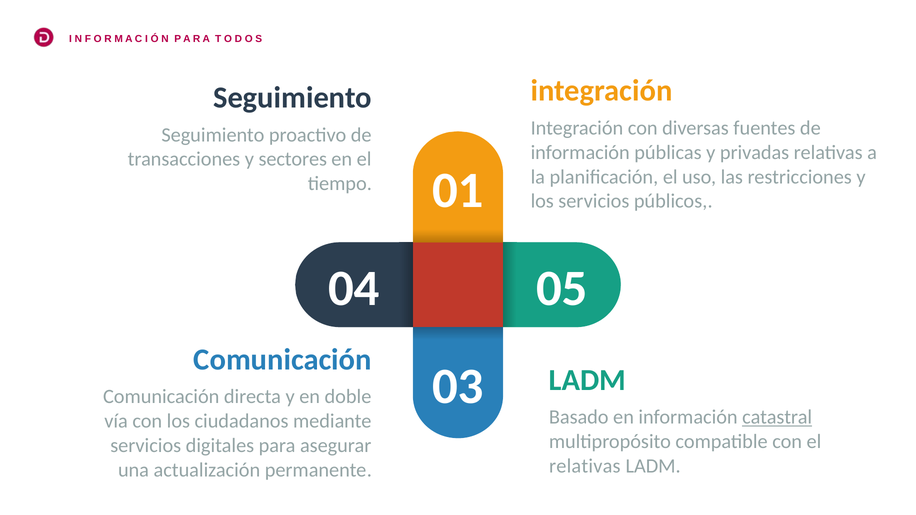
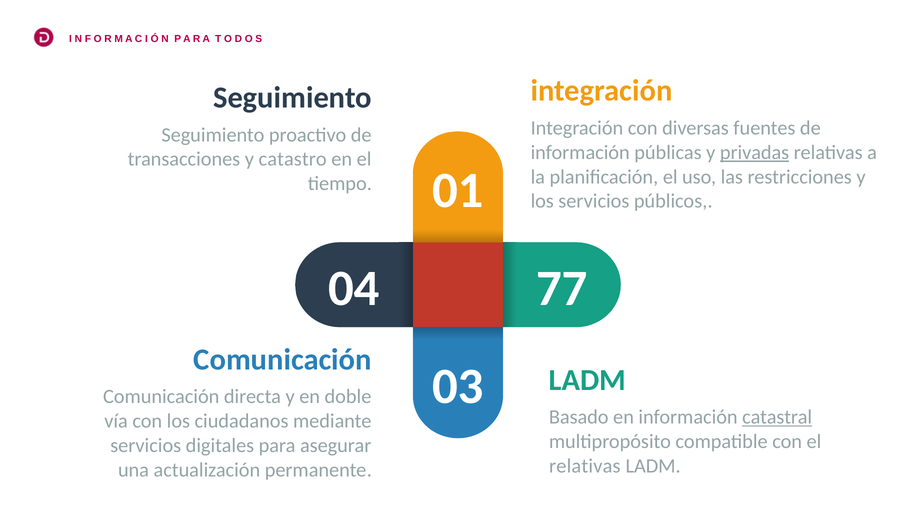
privadas underline: none -> present
sectores: sectores -> catastro
05: 05 -> 77
